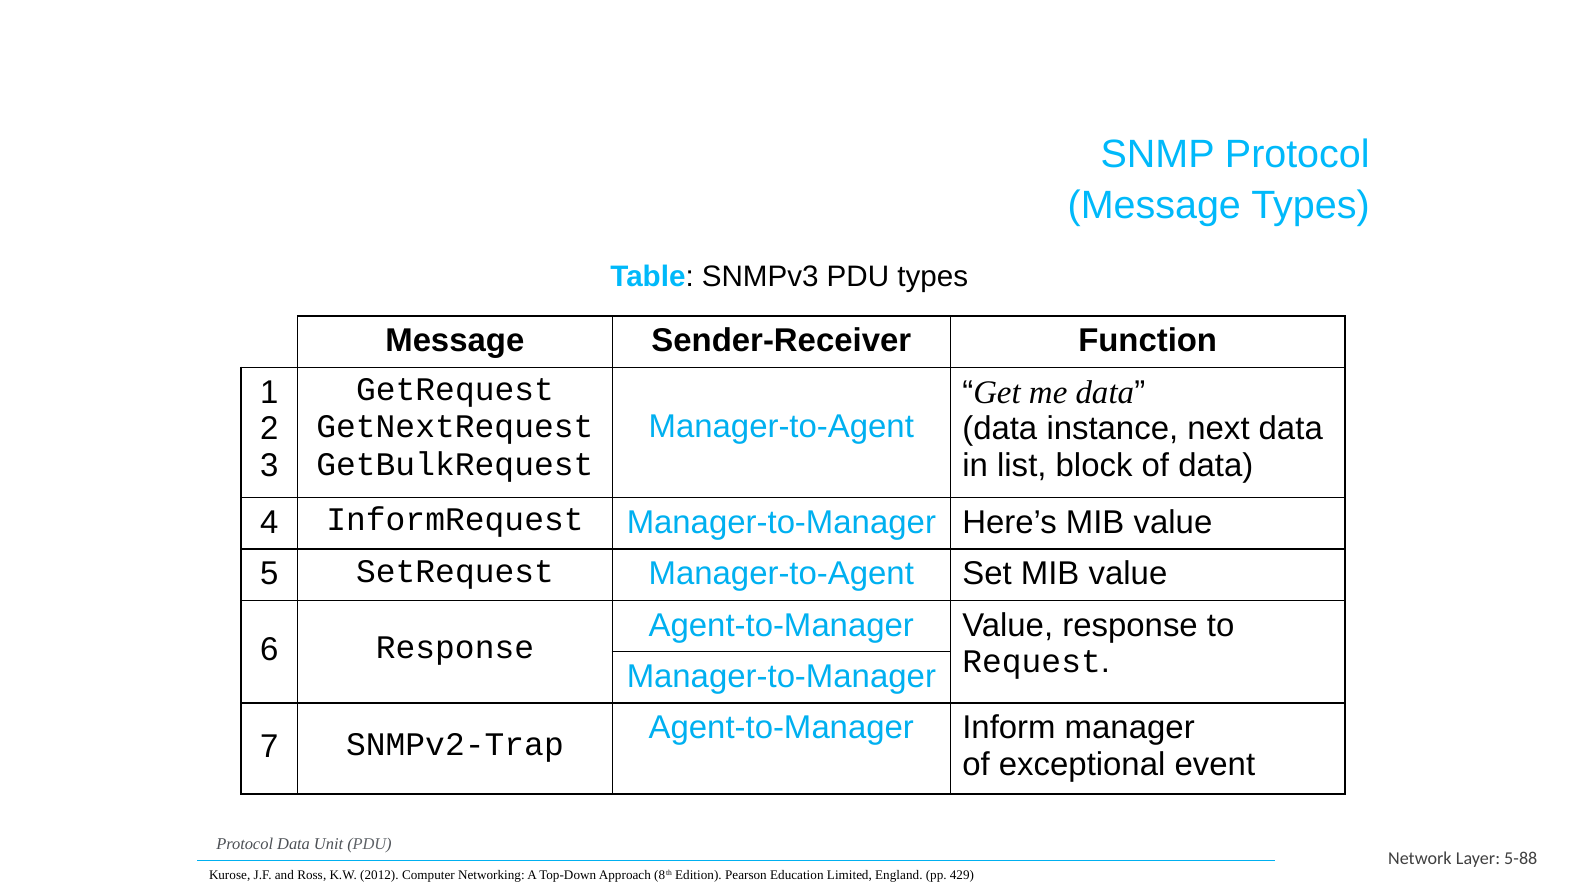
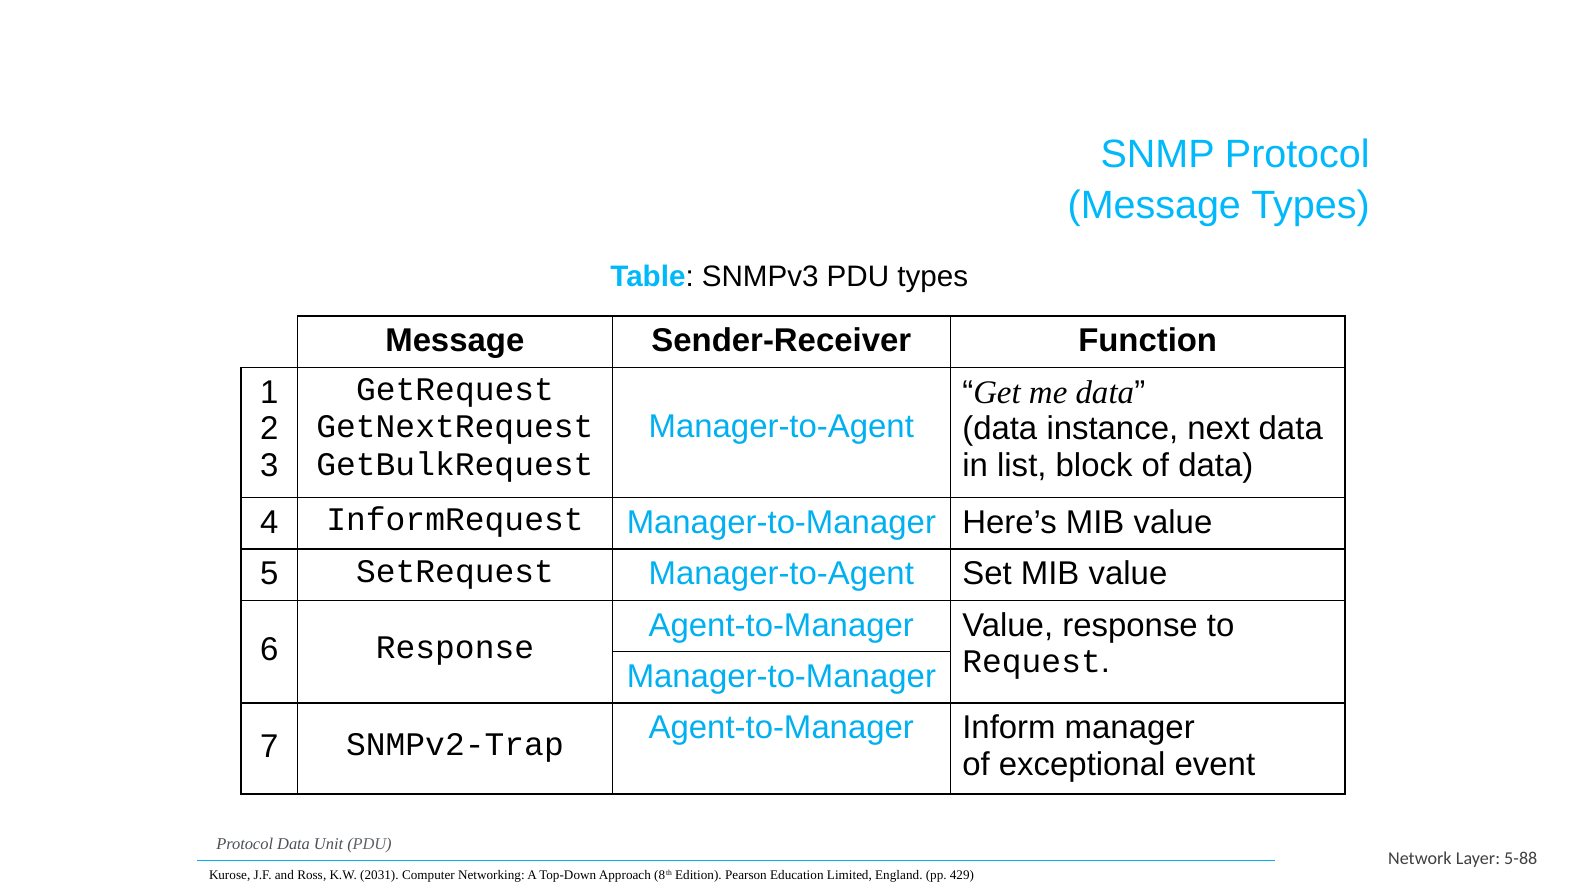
2012: 2012 -> 2031
